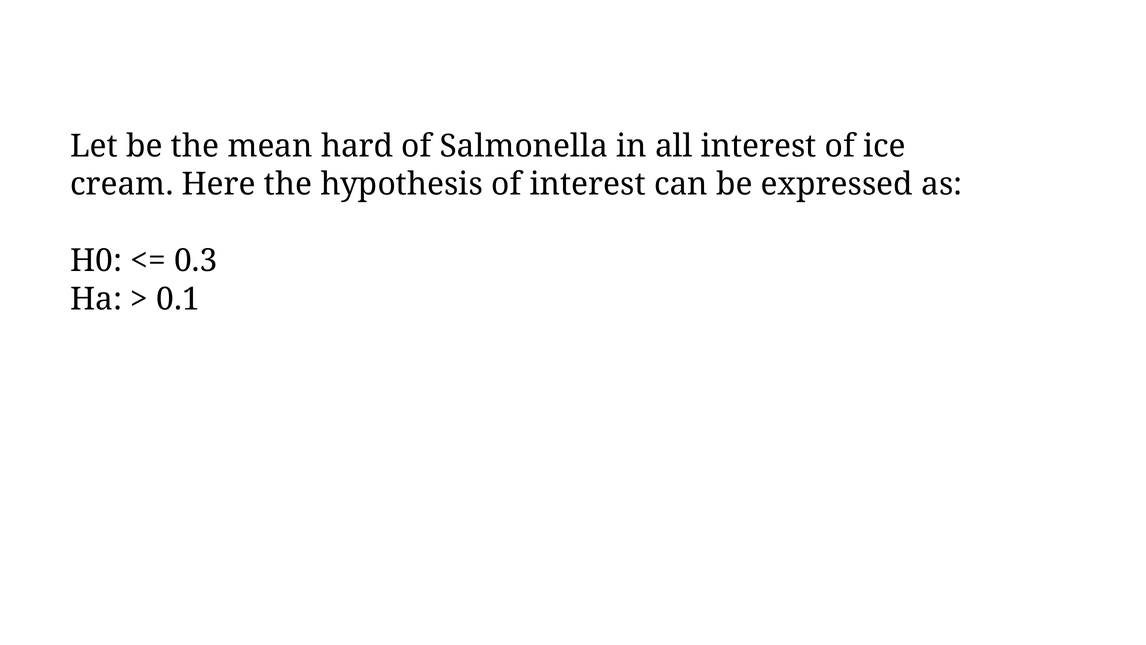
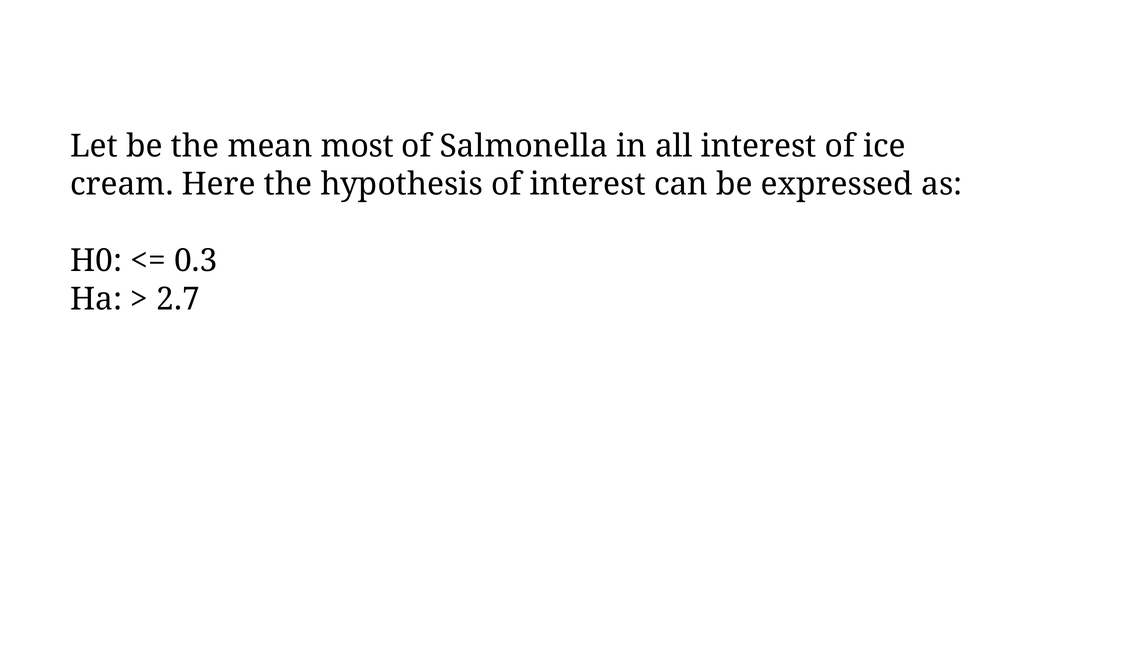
hard: hard -> most
0.1: 0.1 -> 2.7
